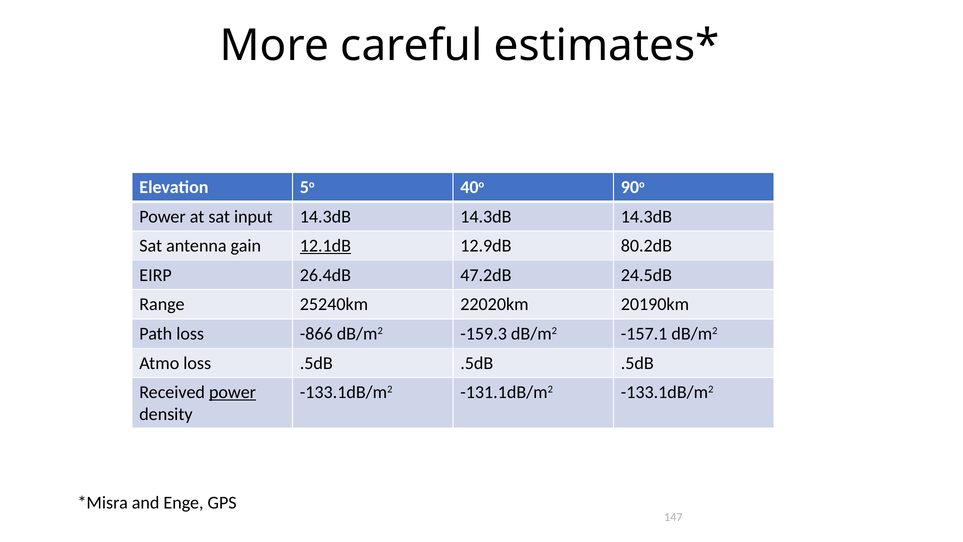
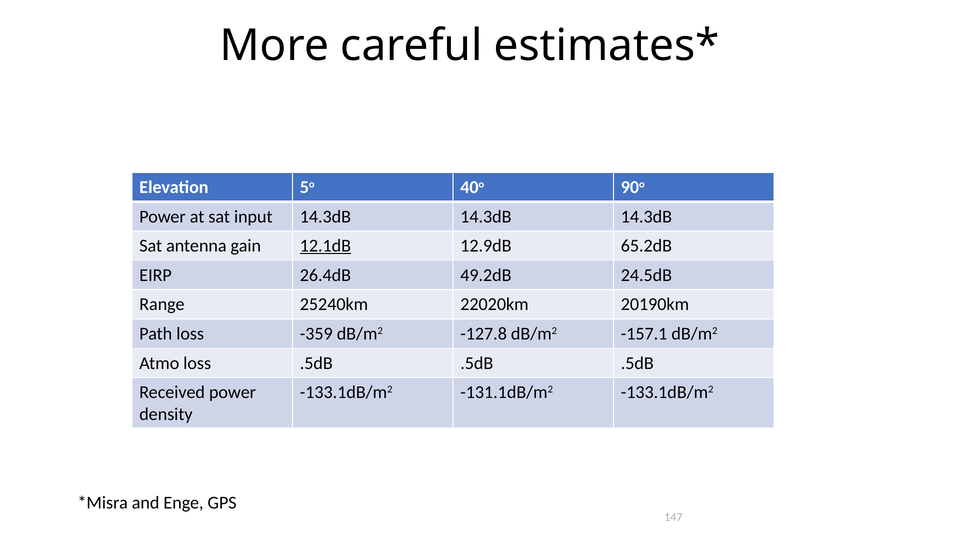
80.2dB: 80.2dB -> 65.2dB
47.2dB: 47.2dB -> 49.2dB
-866: -866 -> -359
-159.3: -159.3 -> -127.8
power at (233, 392) underline: present -> none
